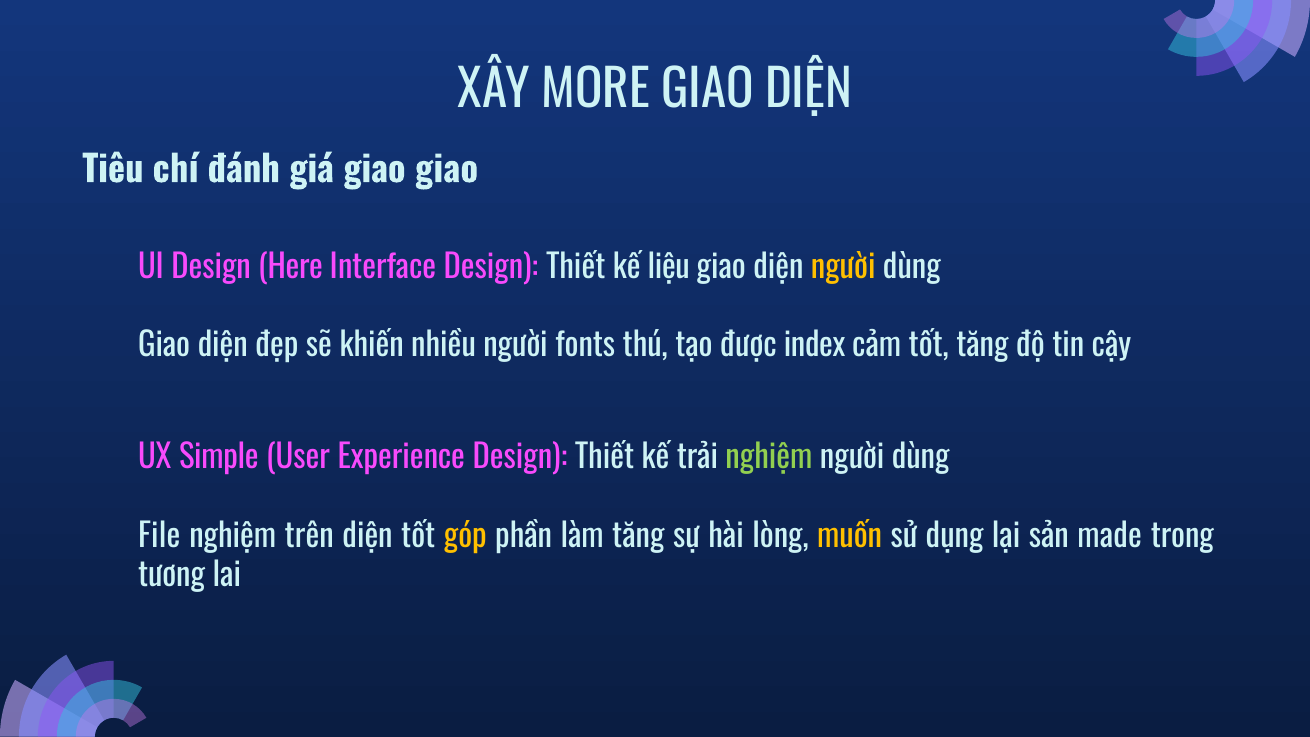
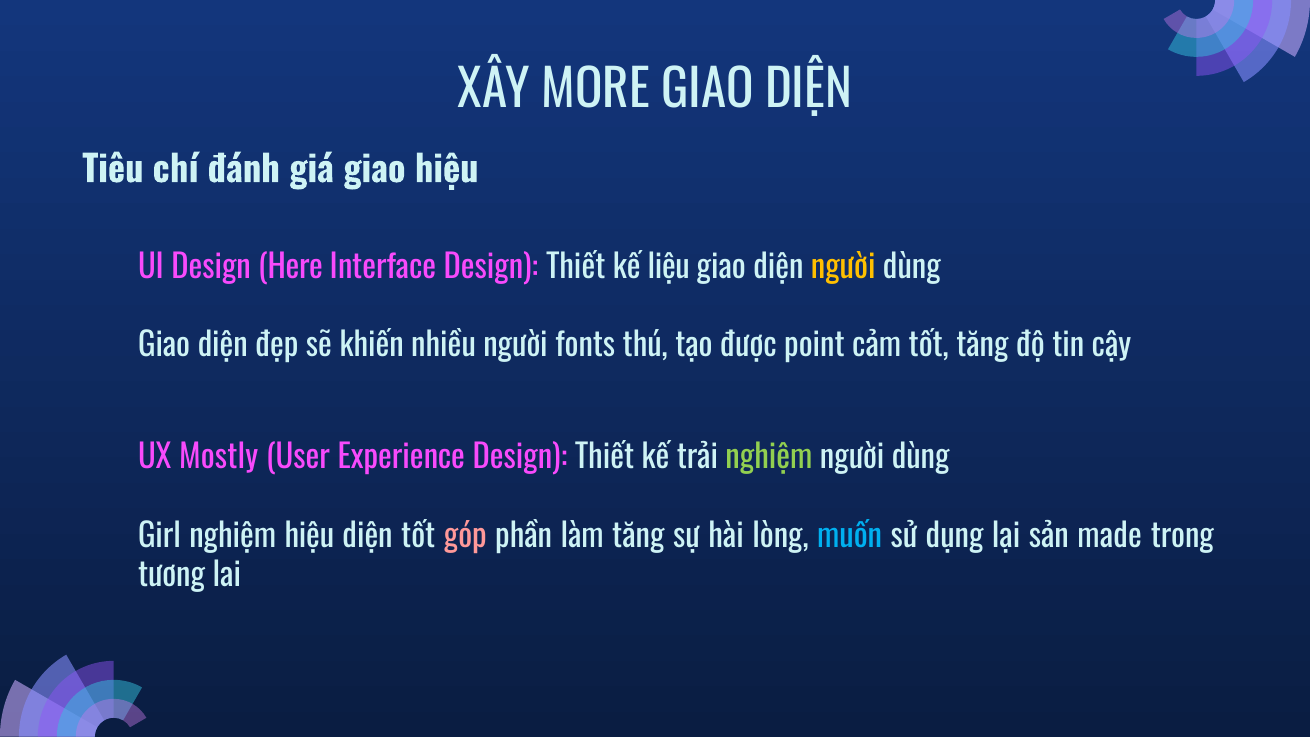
giao giao: giao -> hiệu
index: index -> point
Simple: Simple -> Mostly
File: File -> Girl
nghiệm trên: trên -> hiệu
góp colour: yellow -> pink
muốn colour: yellow -> light blue
